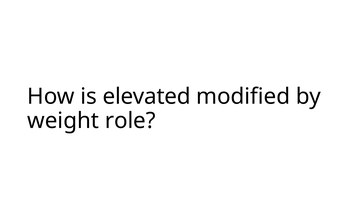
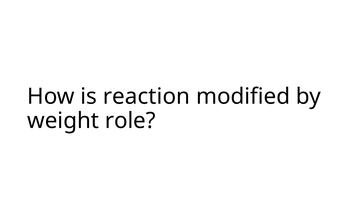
elevated: elevated -> reaction
